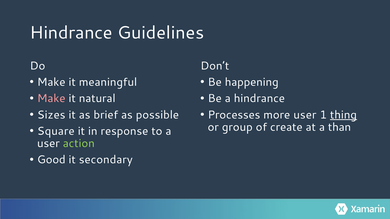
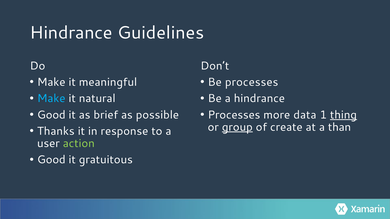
Be happening: happening -> processes
Make at (51, 99) colour: pink -> light blue
Sizes at (51, 115): Sizes -> Good
more user: user -> data
group underline: none -> present
Square: Square -> Thanks
secondary: secondary -> gratuitous
